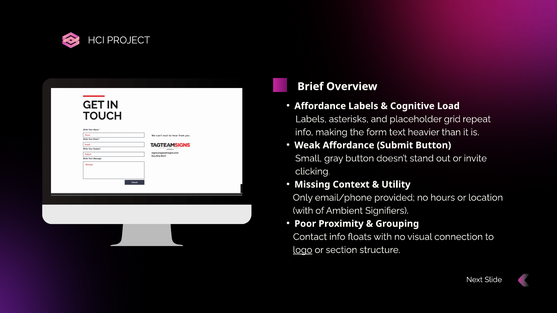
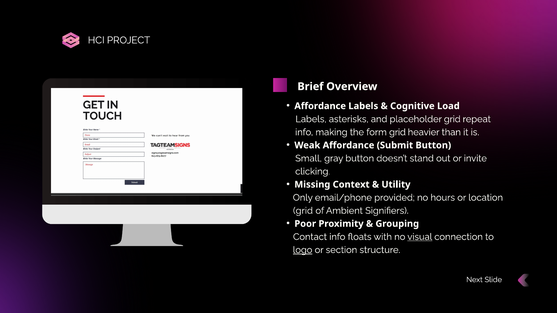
form text: text -> grid
with at (303, 211): with -> grid
visual underline: none -> present
